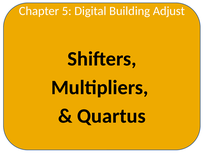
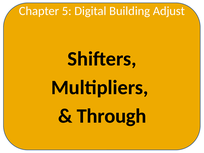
Quartus: Quartus -> Through
